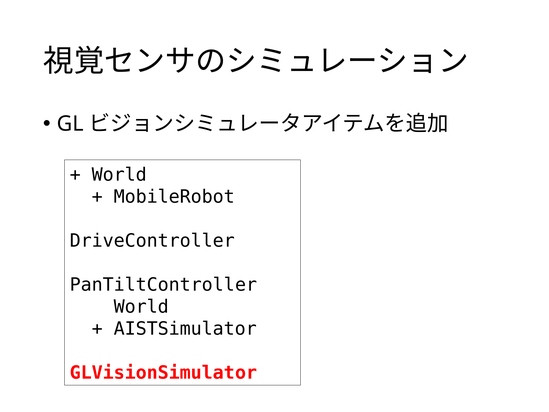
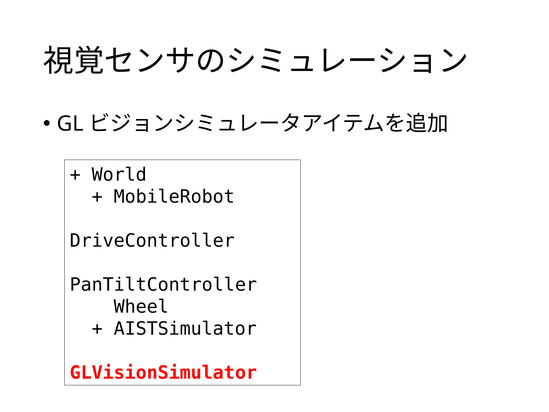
World at (141, 307): World -> Wheel
